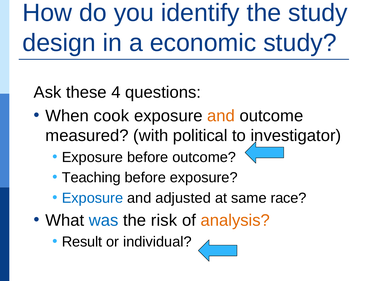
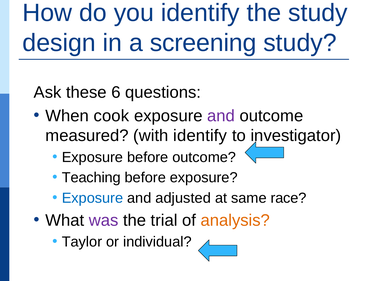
economic: economic -> screening
4: 4 -> 6
and at (221, 116) colour: orange -> purple
with political: political -> identify
was colour: blue -> purple
risk: risk -> trial
Result: Result -> Taylor
